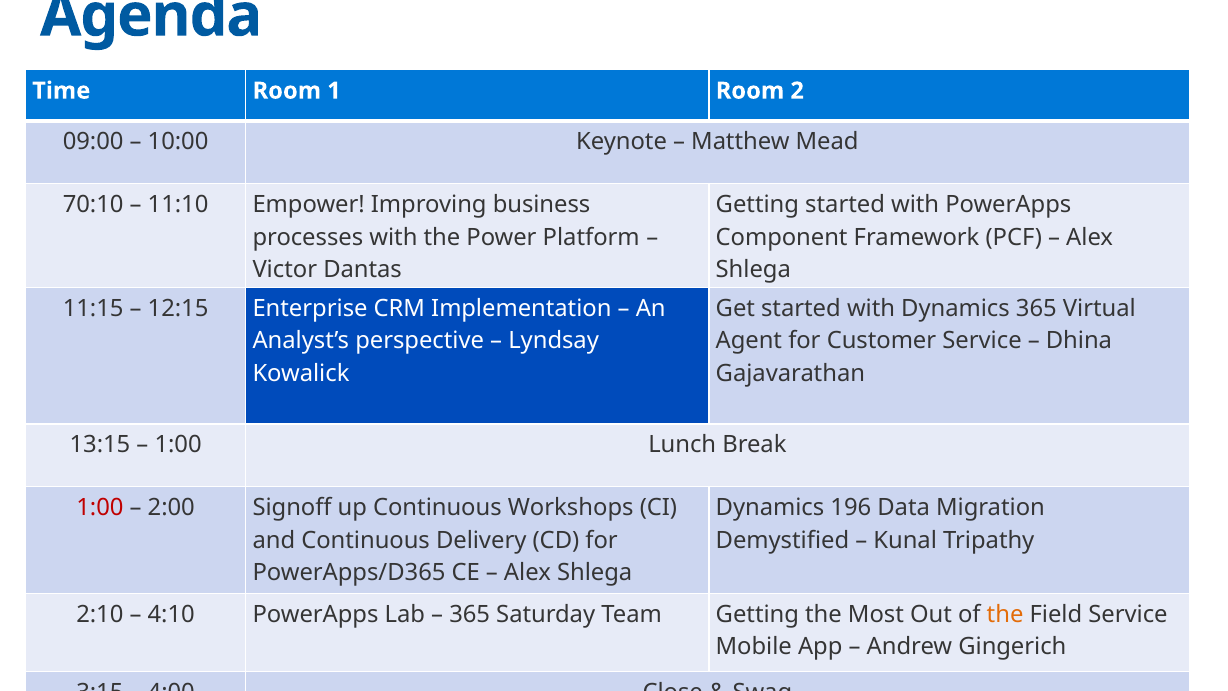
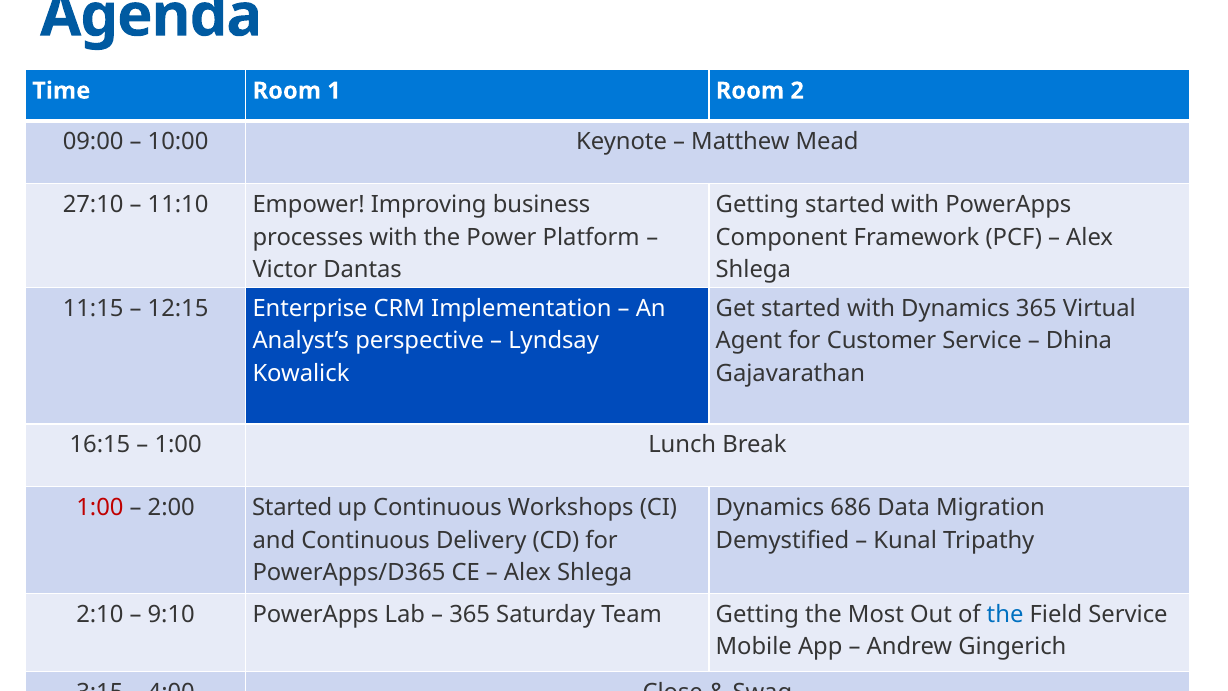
70:10: 70:10 -> 27:10
13:15: 13:15 -> 16:15
2:00 Signoff: Signoff -> Started
196: 196 -> 686
4:10: 4:10 -> 9:10
the at (1005, 614) colour: orange -> blue
